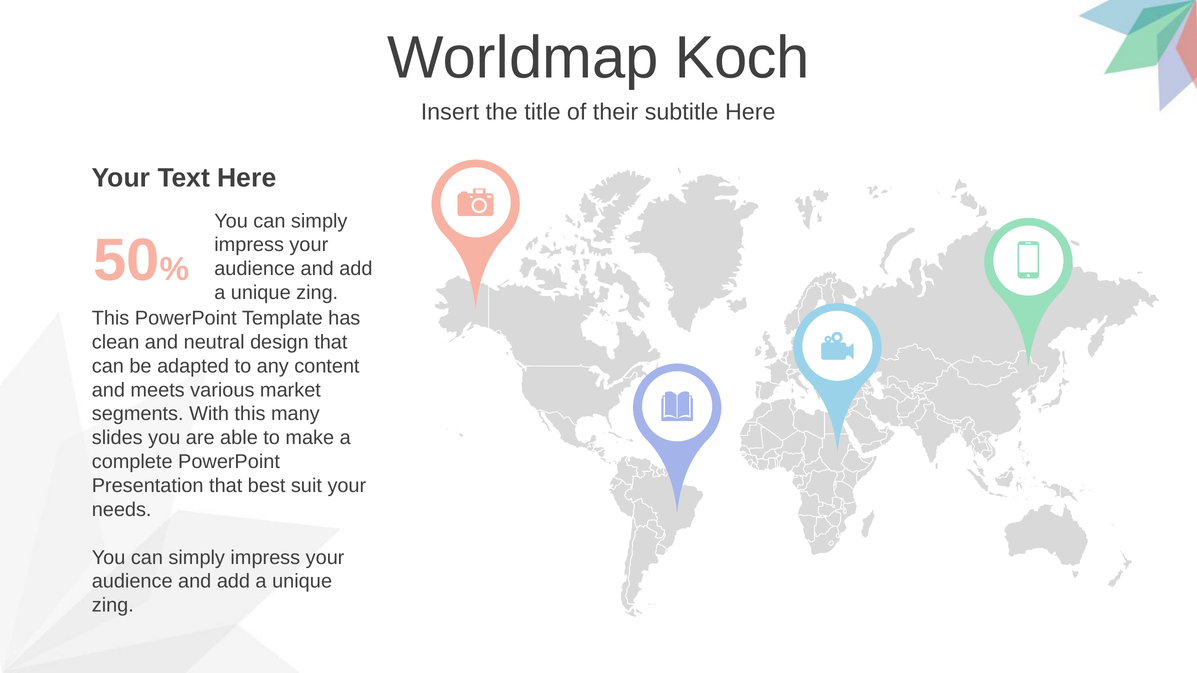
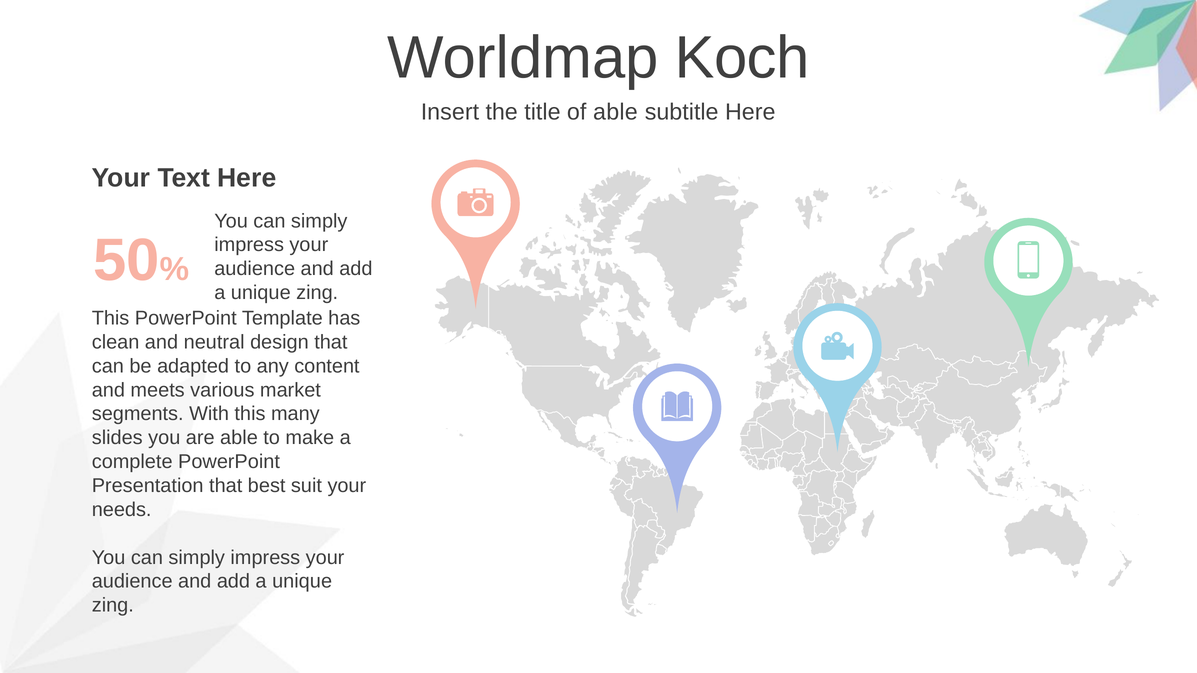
of their: their -> able
